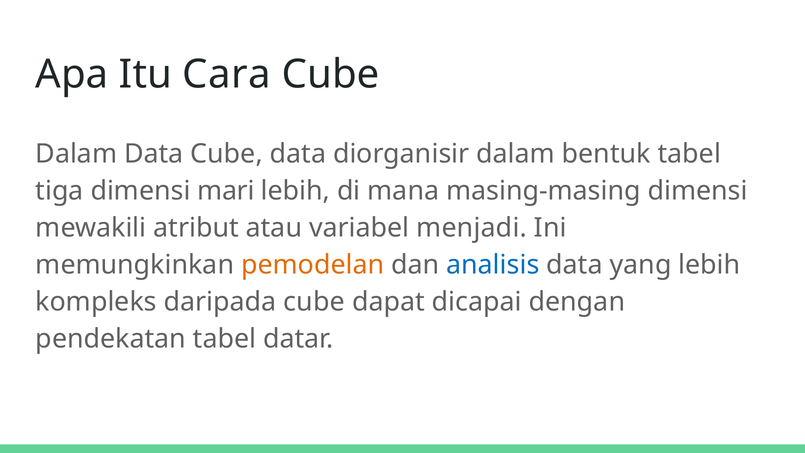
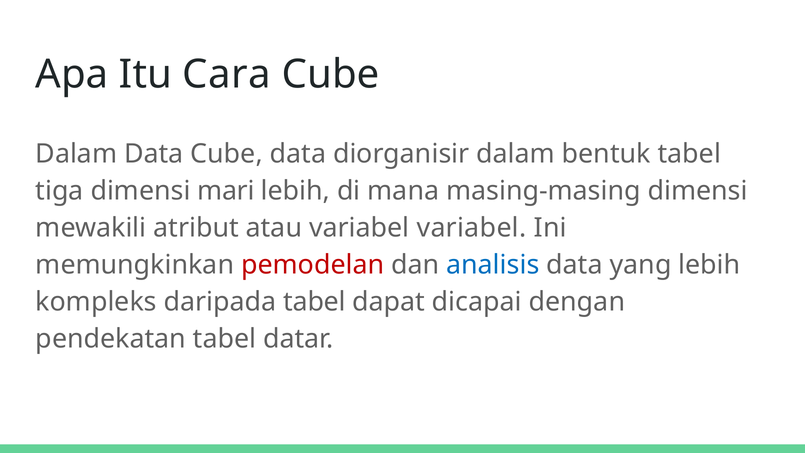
variabel menjadi: menjadi -> variabel
pemodelan colour: orange -> red
daripada cube: cube -> tabel
